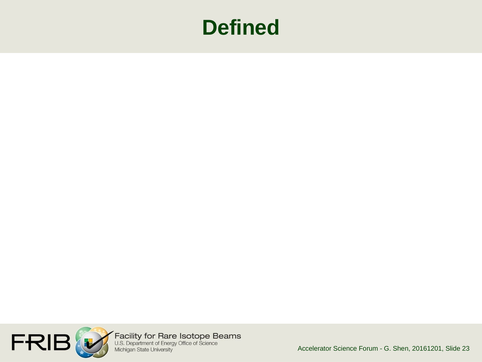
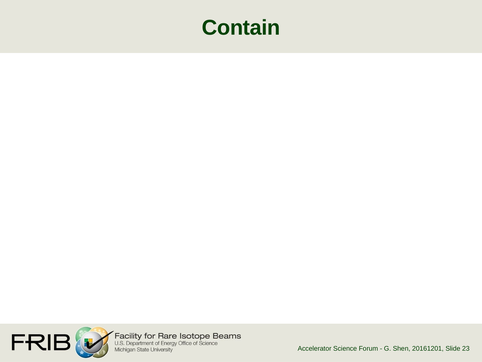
Defined: Defined -> Contain
